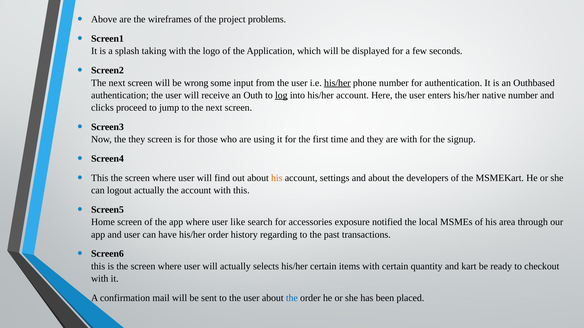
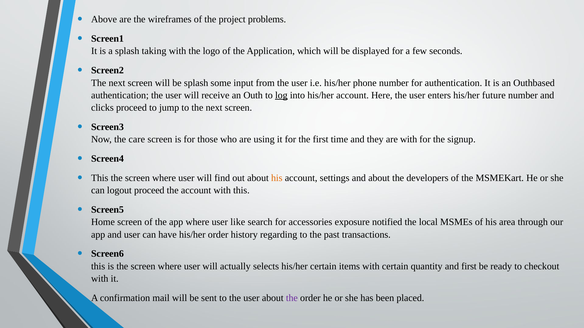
be wrong: wrong -> splash
his/her at (337, 83) underline: present -> none
native: native -> future
the they: they -> care
logout actually: actually -> proceed
and kart: kart -> first
the at (292, 298) colour: blue -> purple
